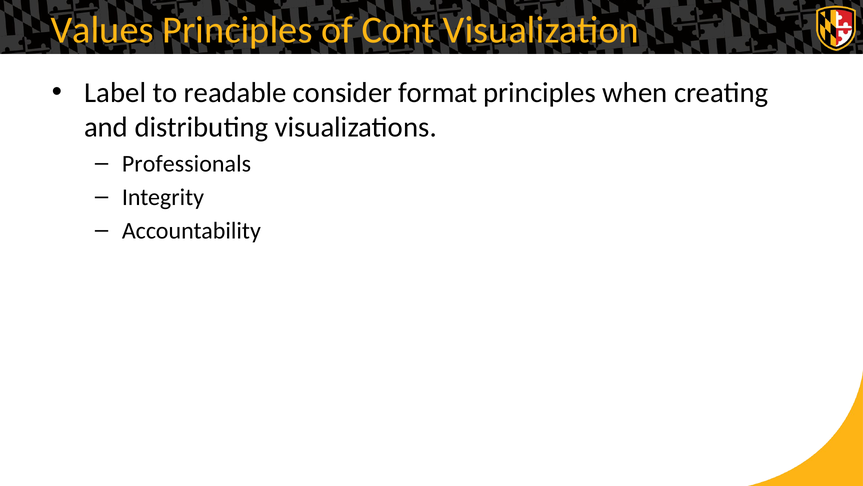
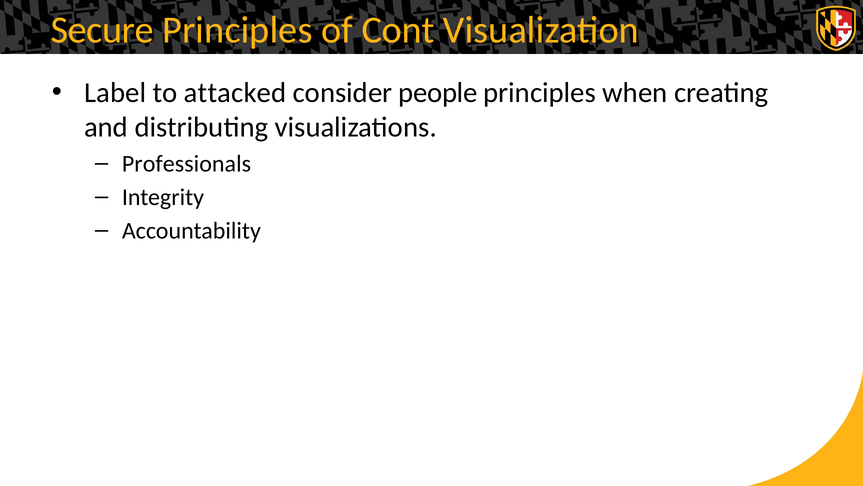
Values: Values -> Secure
readable: readable -> attacked
format: format -> people
